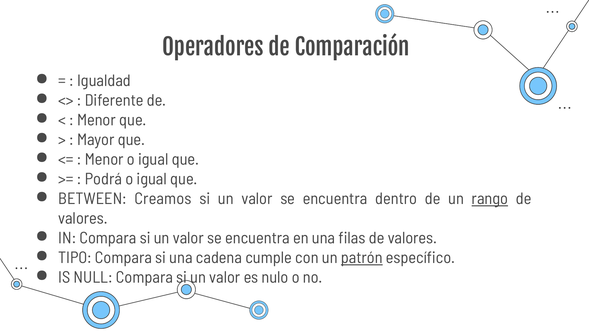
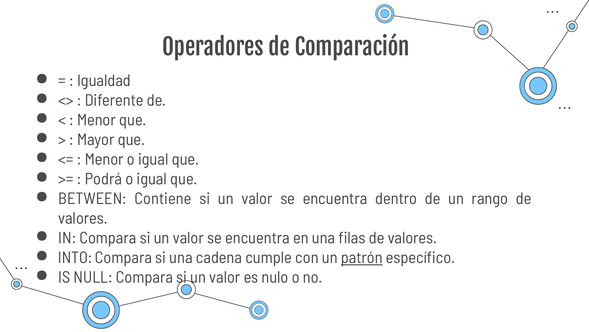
Creamos: Creamos -> Contiene
rango underline: present -> none
TIPO: TIPO -> INTO
